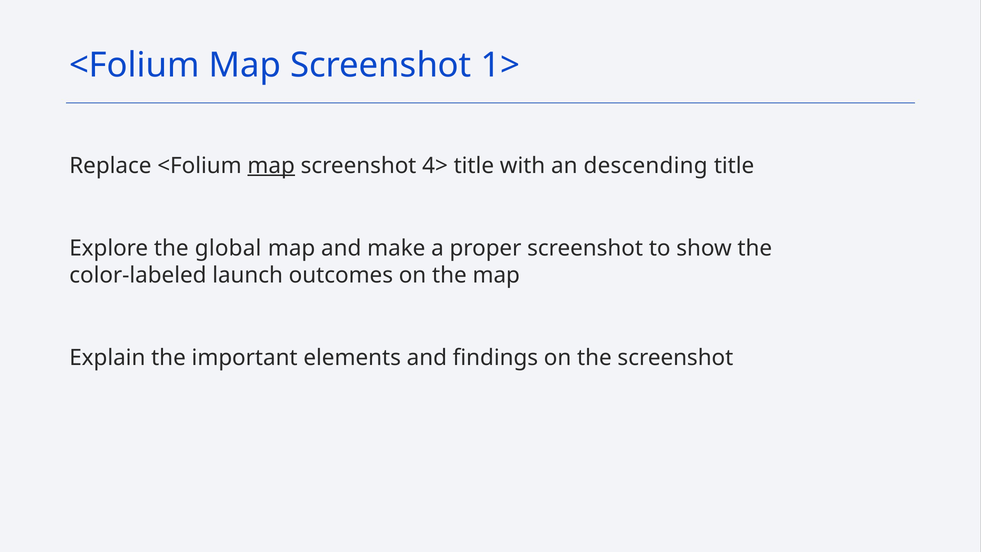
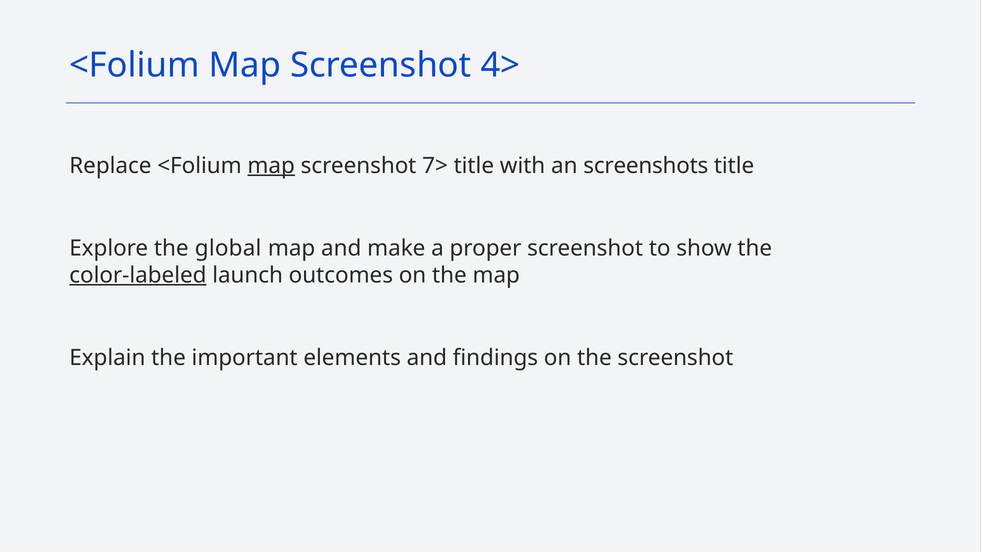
1>: 1> -> 4>
4>: 4> -> 7>
descending: descending -> screenshots
color-labeled underline: none -> present
